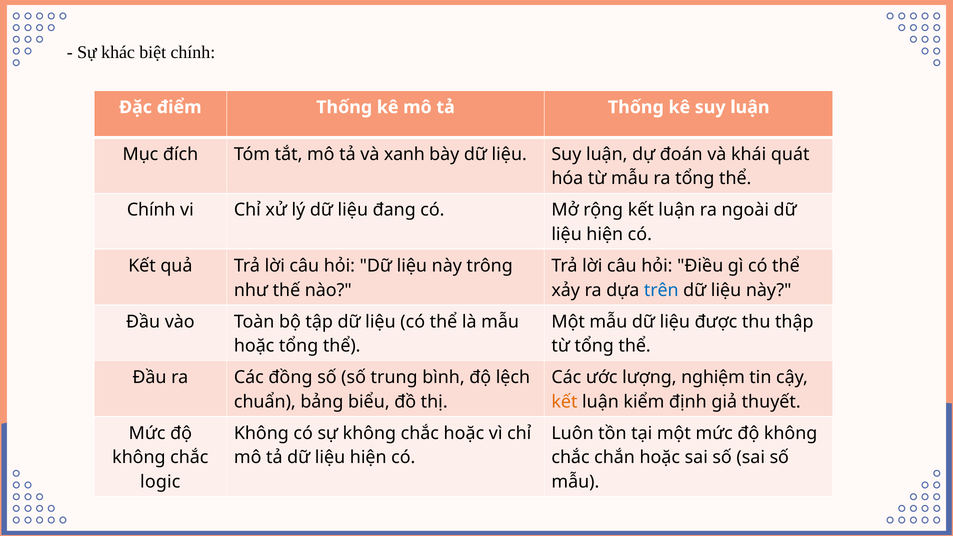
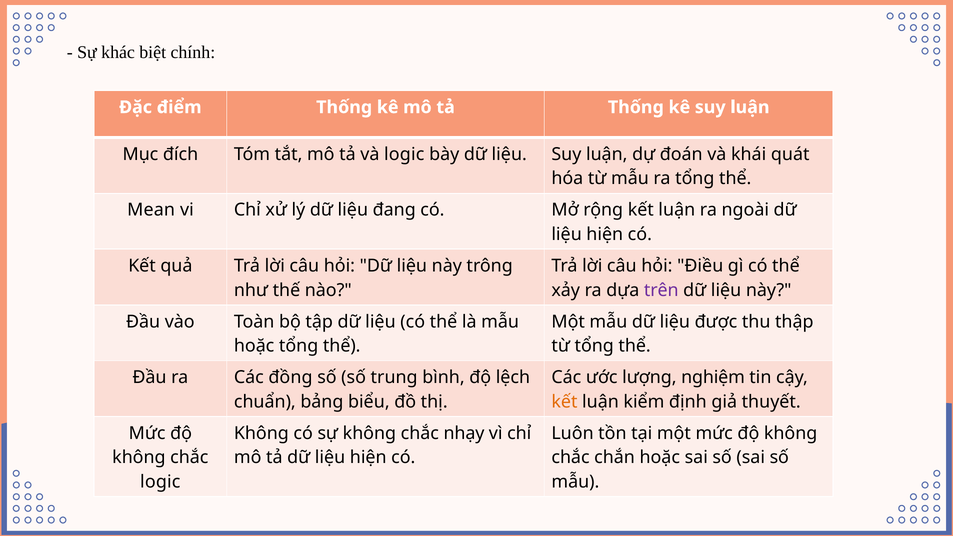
và xanh: xanh -> logic
Chính at (151, 210): Chính -> Mean
trên colour: blue -> purple
chắc hoặc: hoặc -> nhạy
